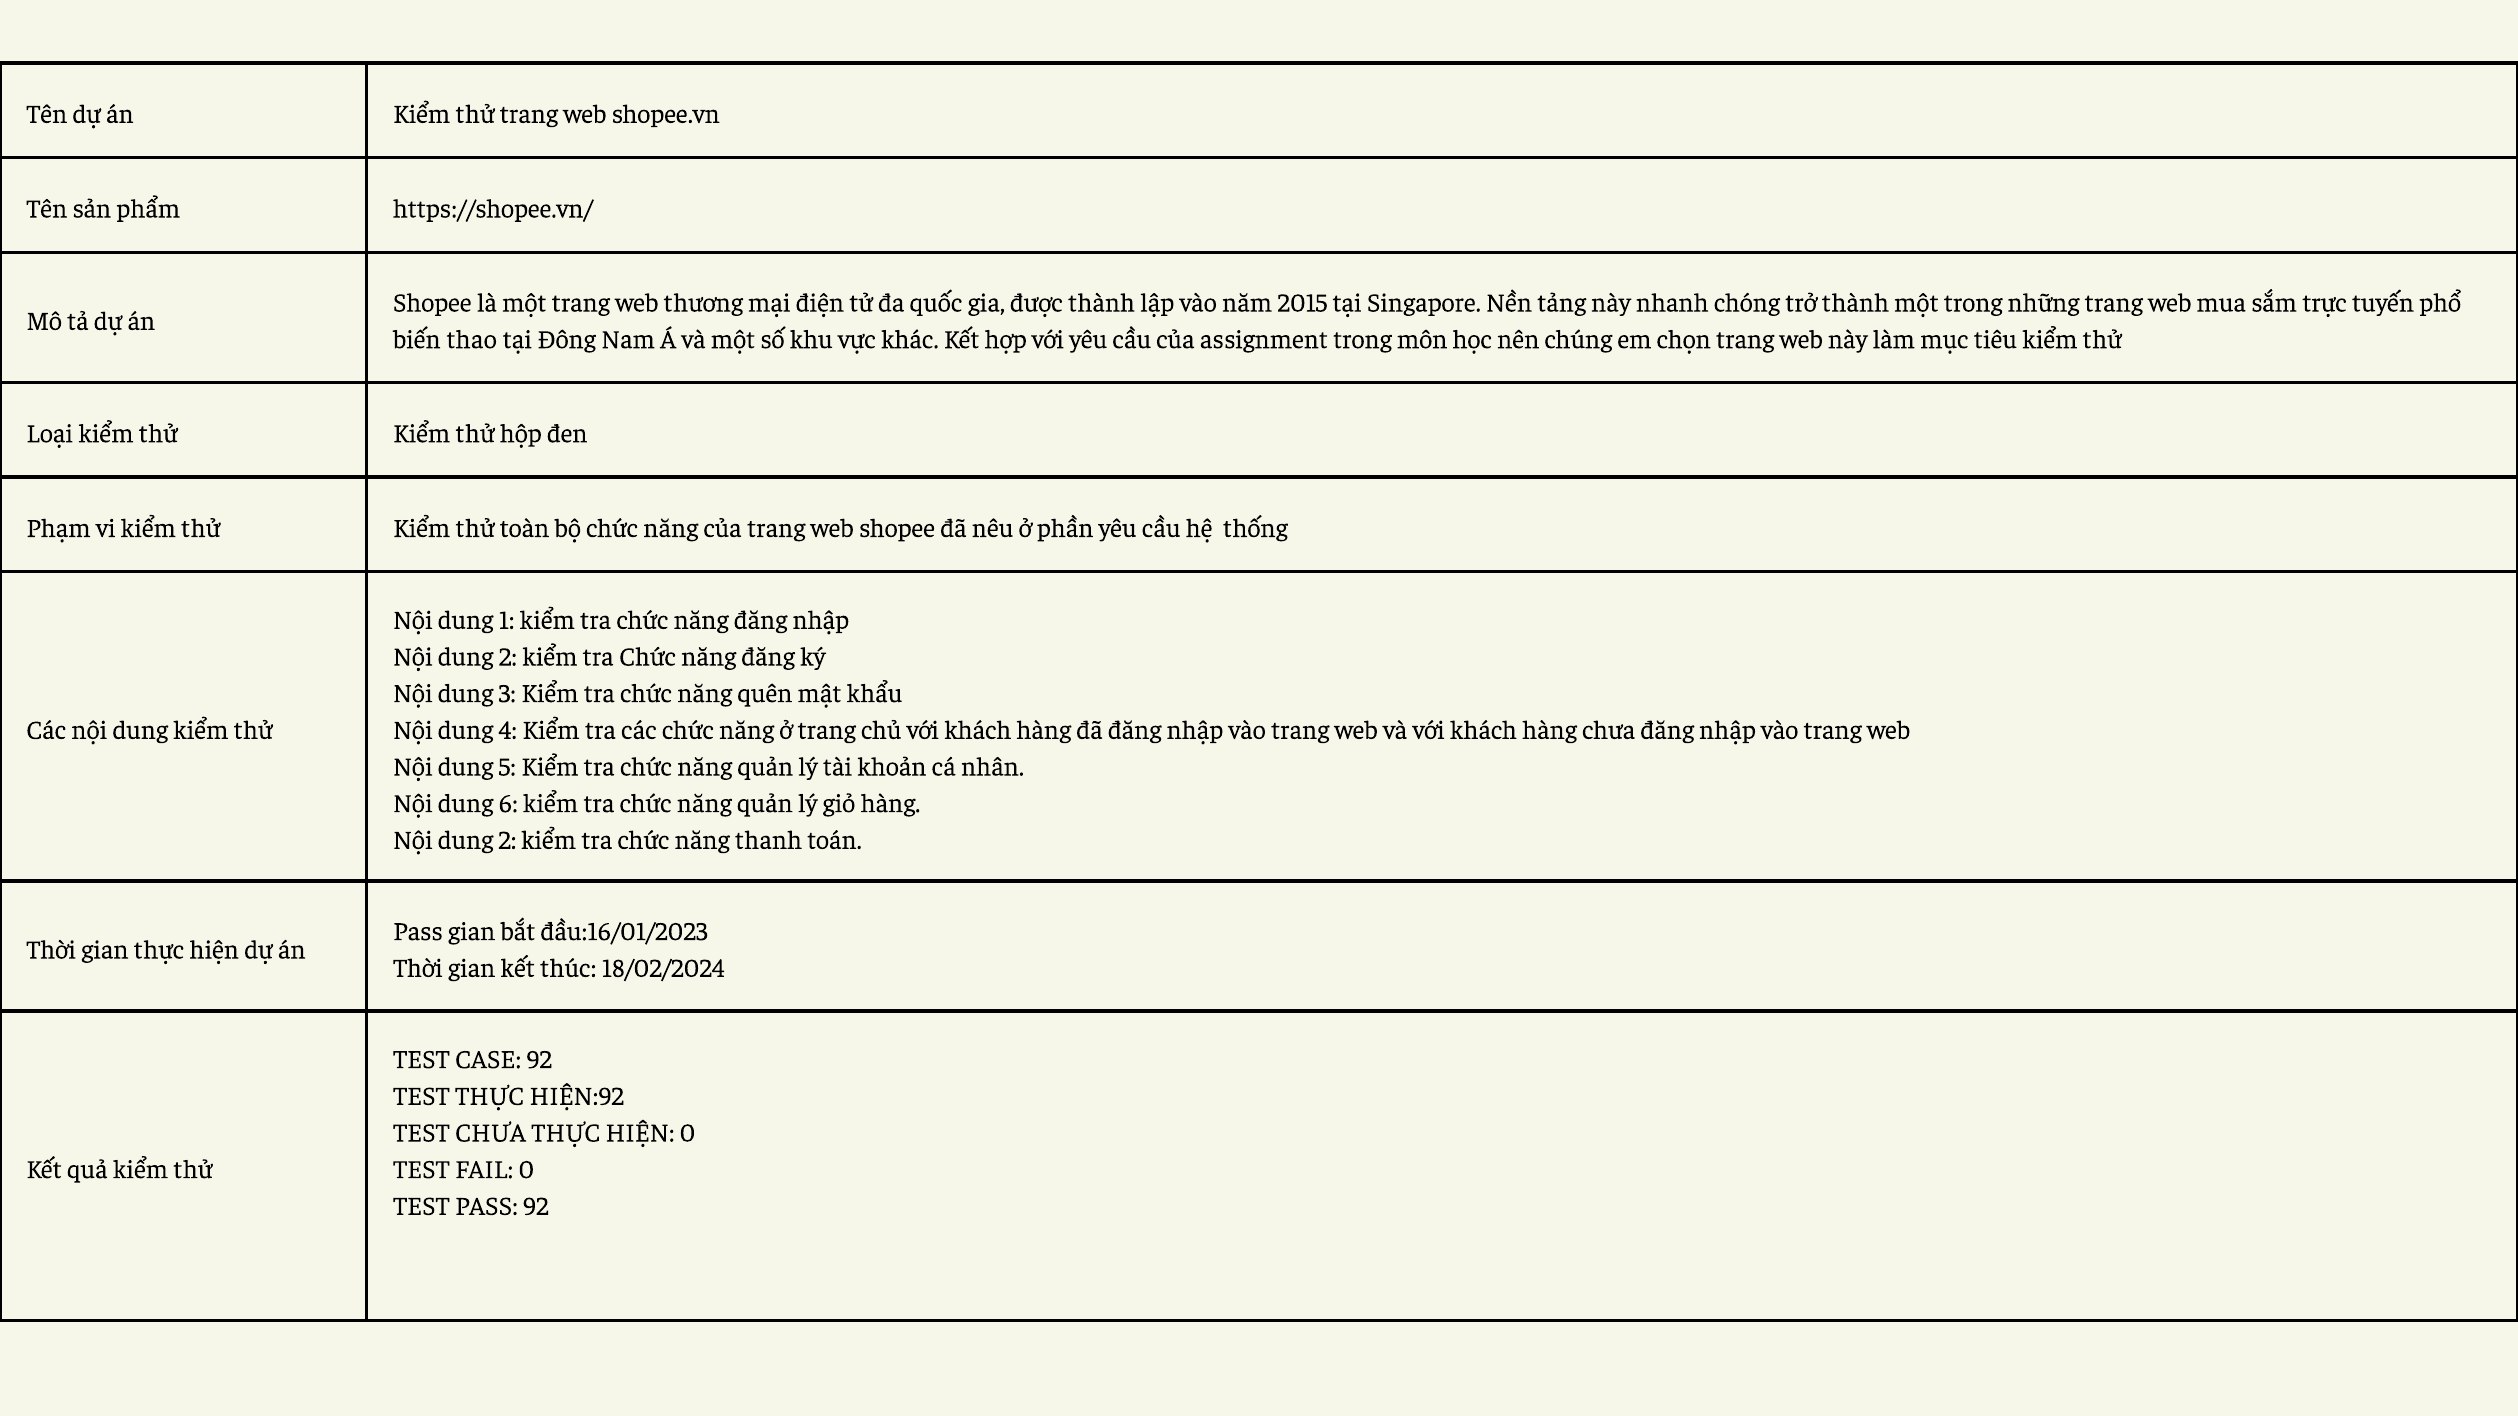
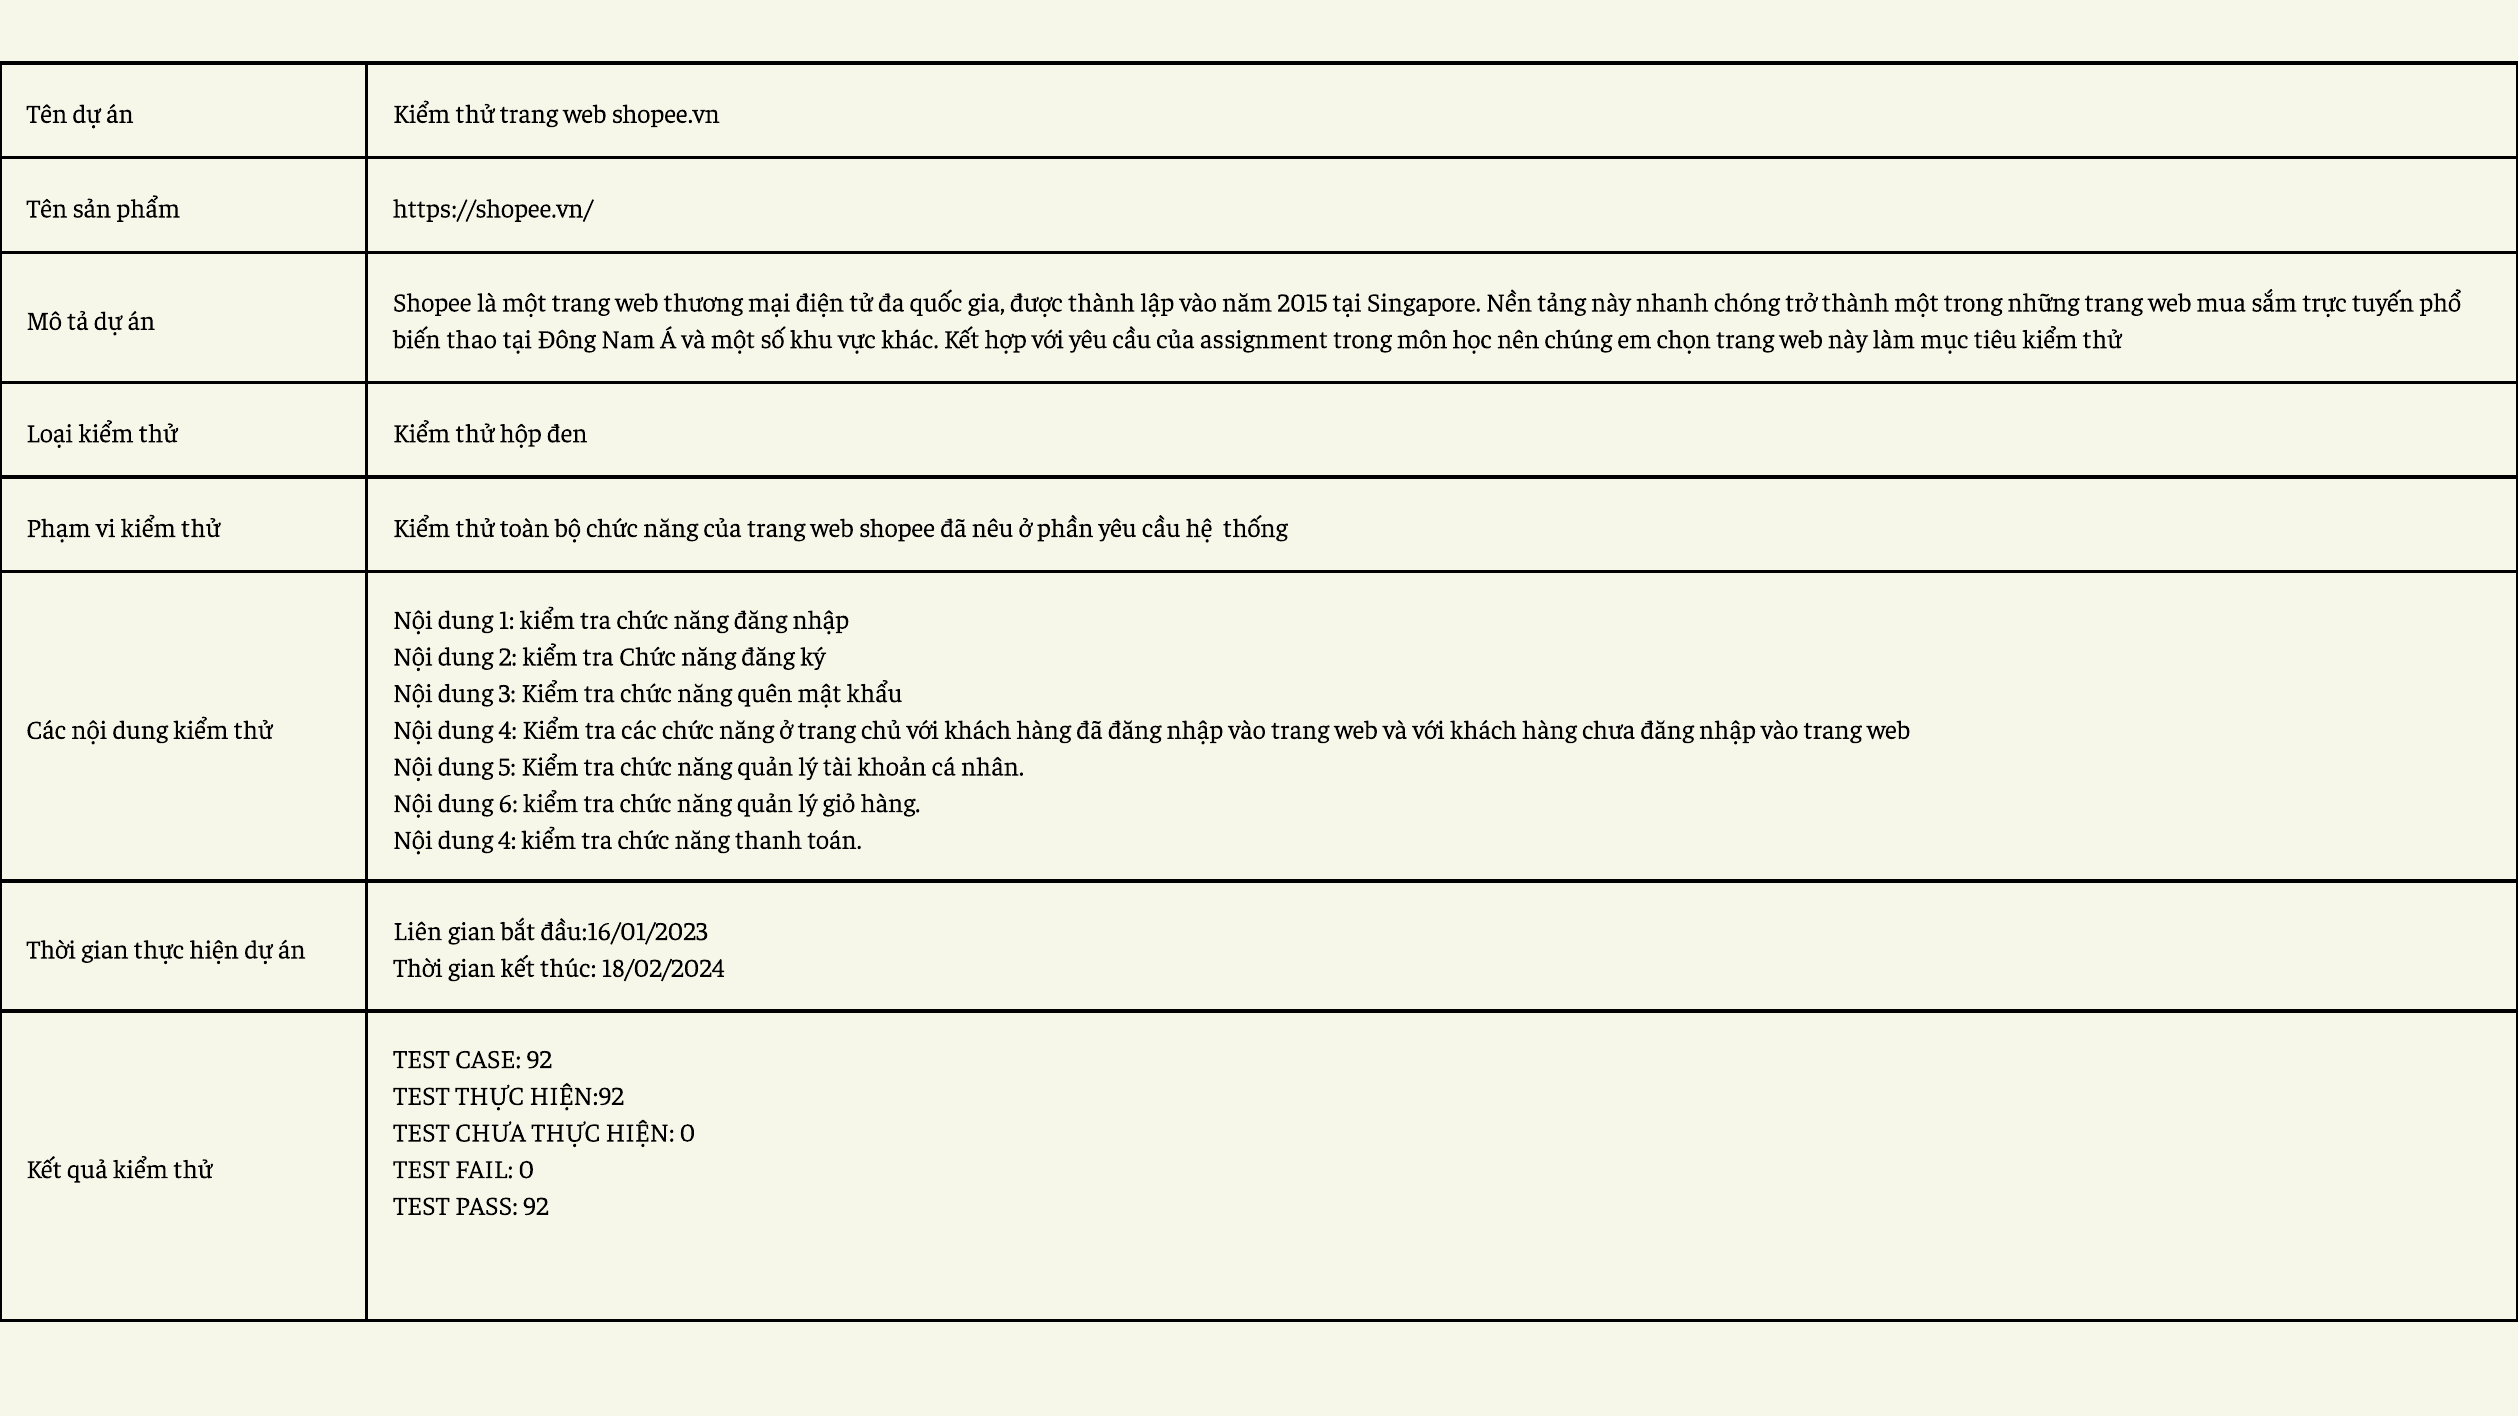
2 at (507, 840): 2 -> 4
Pass at (418, 932): Pass -> Liên
